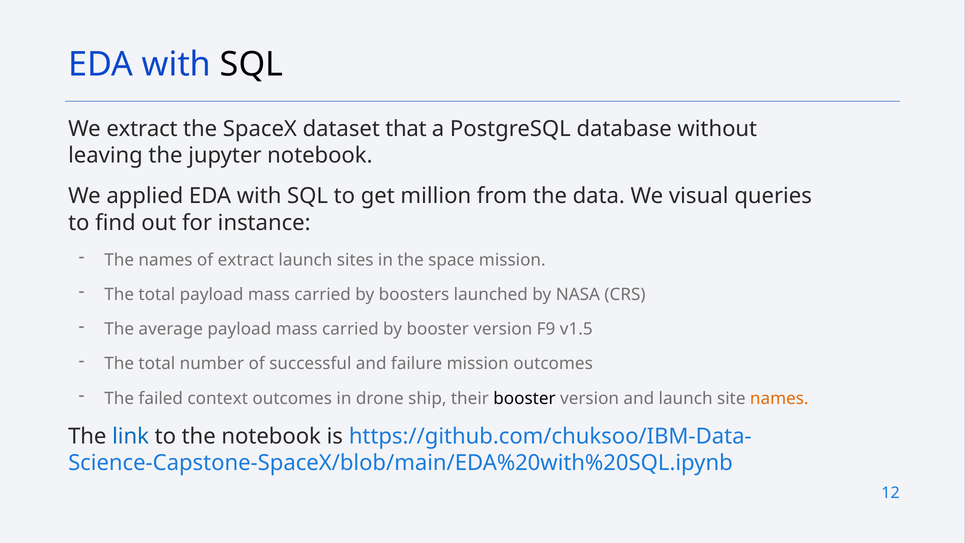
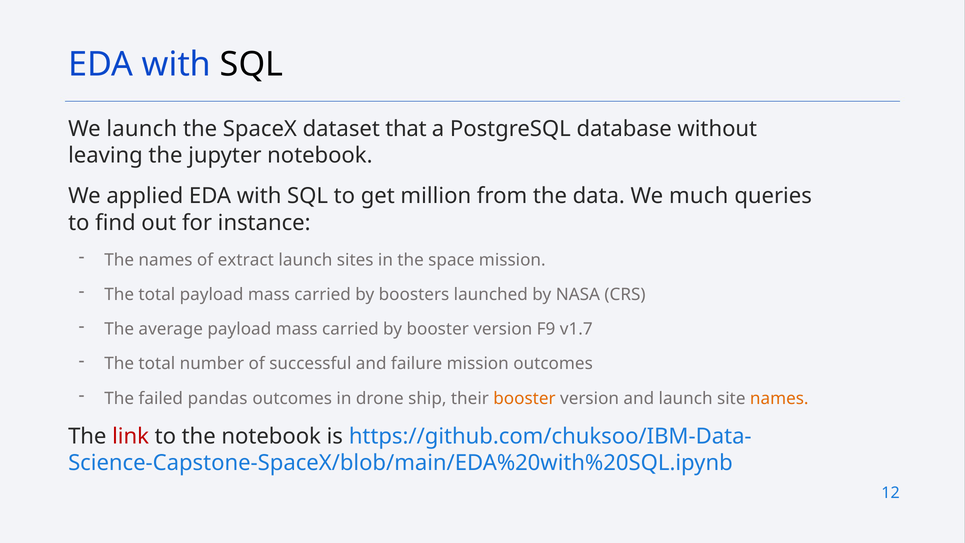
We extract: extract -> launch
visual: visual -> much
v1.5: v1.5 -> v1.7
context: context -> pandas
booster at (524, 398) colour: black -> orange
link colour: blue -> red
